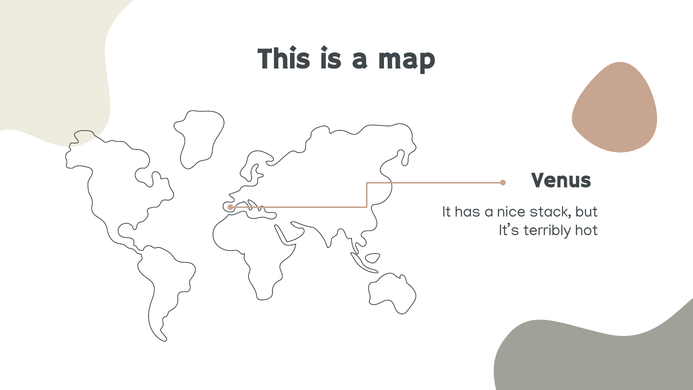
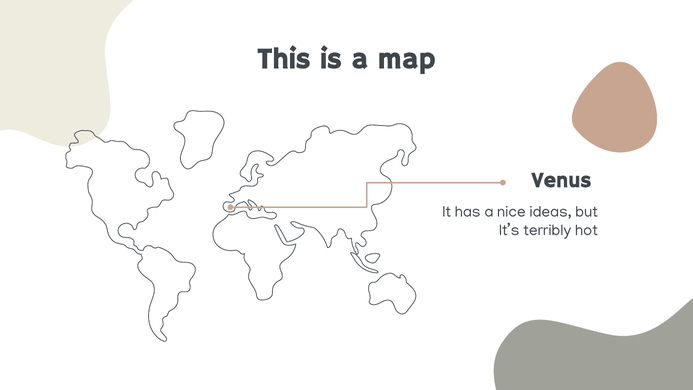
stack: stack -> ideas
